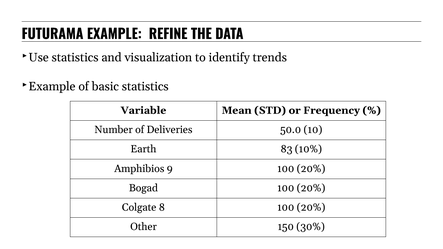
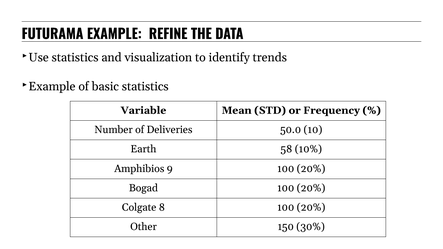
83: 83 -> 58
